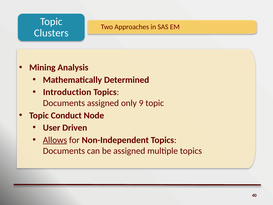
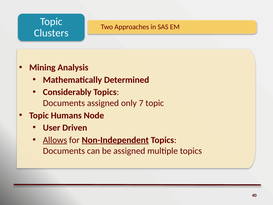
Introduction: Introduction -> Considerably
9: 9 -> 7
Conduct: Conduct -> Humans
Non-Independent underline: none -> present
